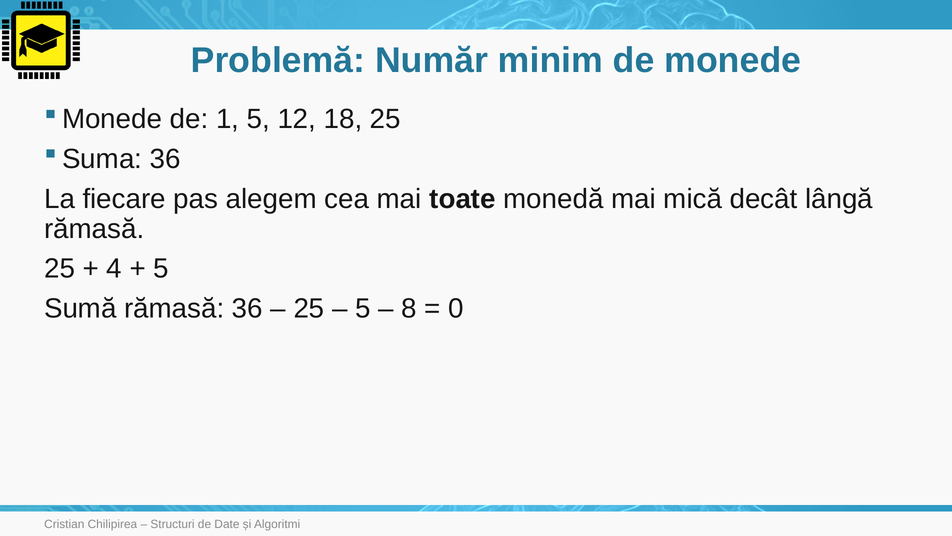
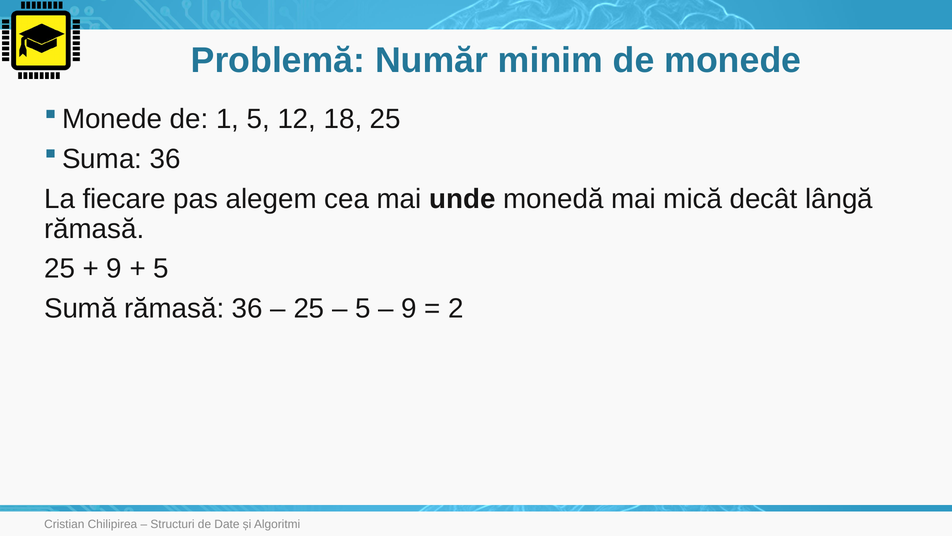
toate: toate -> unde
4 at (114, 269): 4 -> 9
8 at (409, 308): 8 -> 9
0: 0 -> 2
